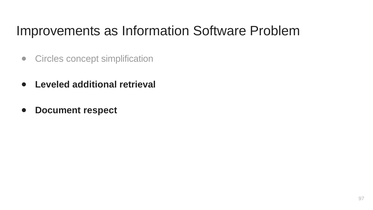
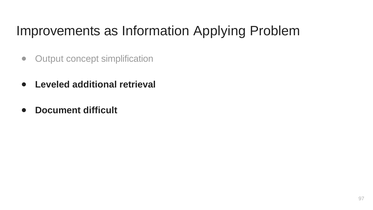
Software: Software -> Applying
Circles: Circles -> Output
respect: respect -> difficult
